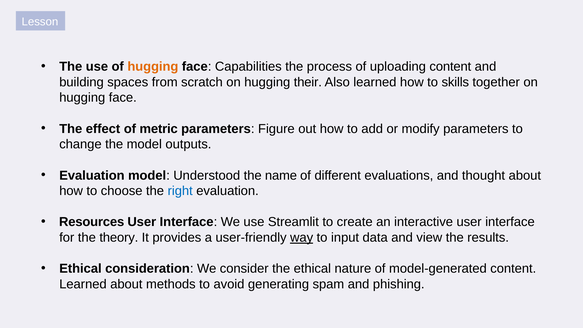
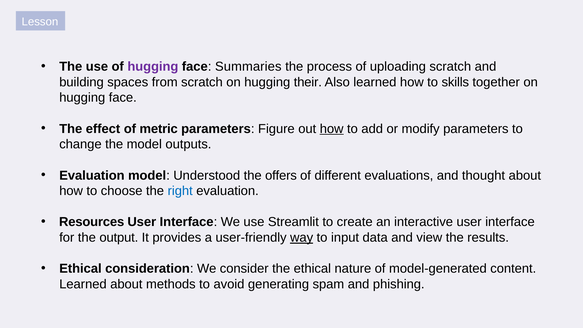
hugging at (153, 67) colour: orange -> purple
Capabilities: Capabilities -> Summaries
uploading content: content -> scratch
how at (332, 129) underline: none -> present
name: name -> offers
theory: theory -> output
